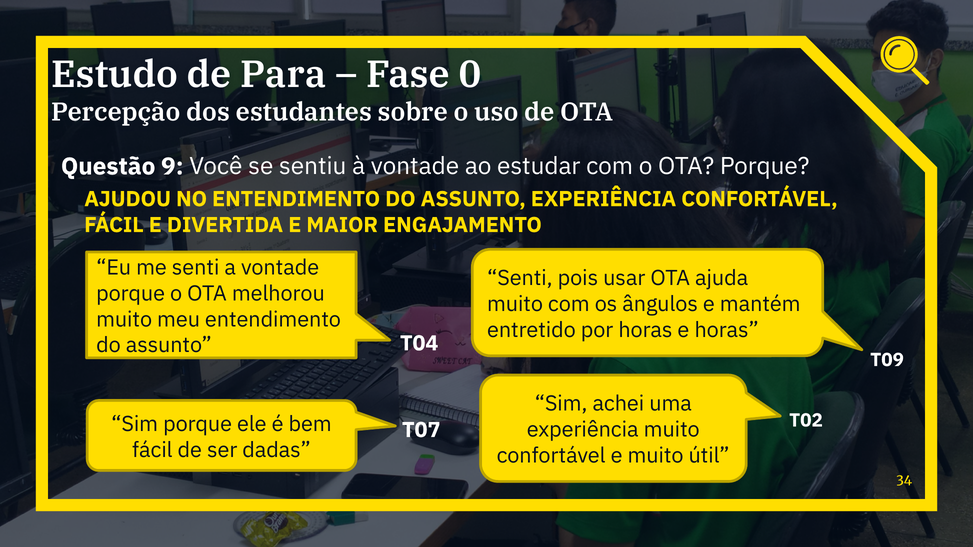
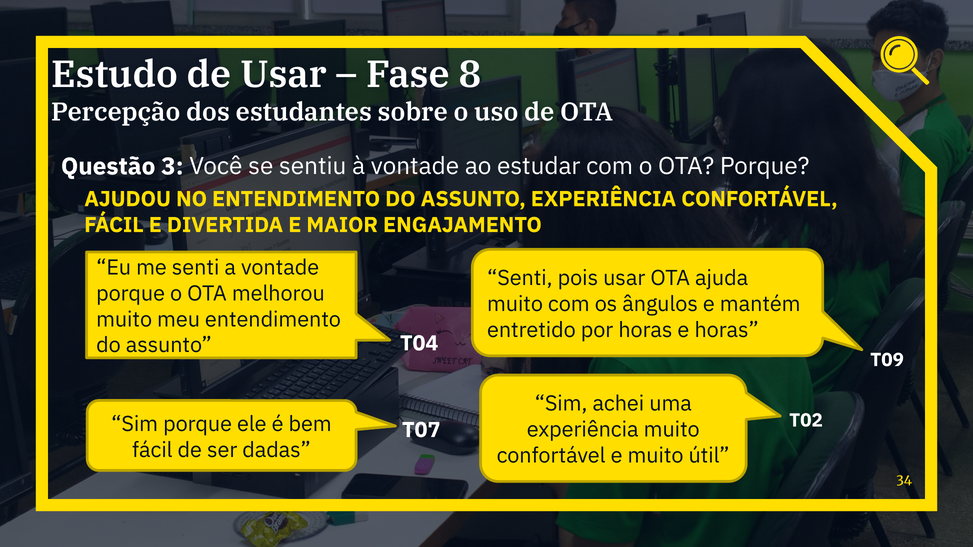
de Para: Para -> Usar
0: 0 -> 8
9: 9 -> 3
